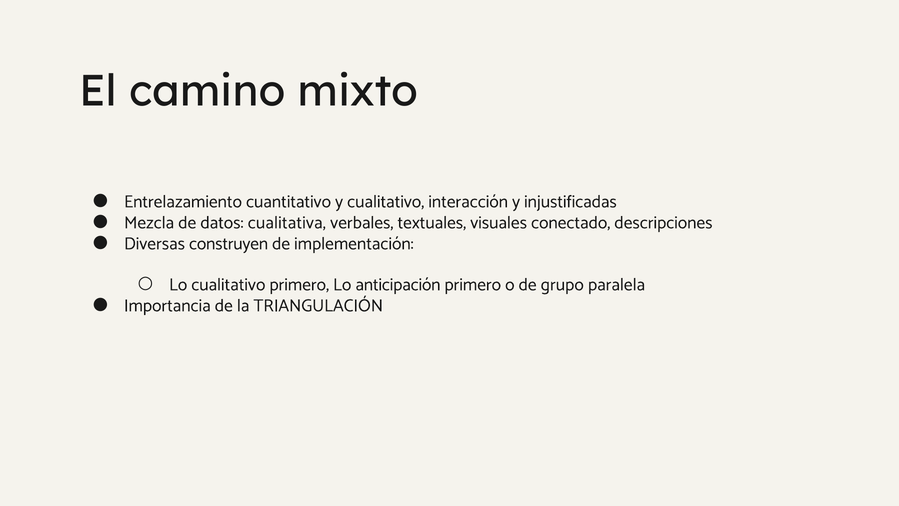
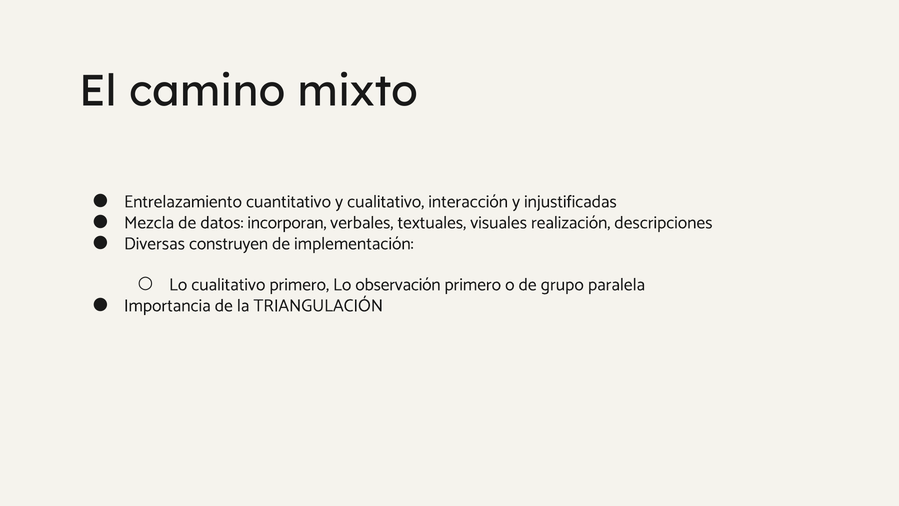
cualitativa: cualitativa -> incorporan
conectado: conectado -> realización
anticipación: anticipación -> observación
